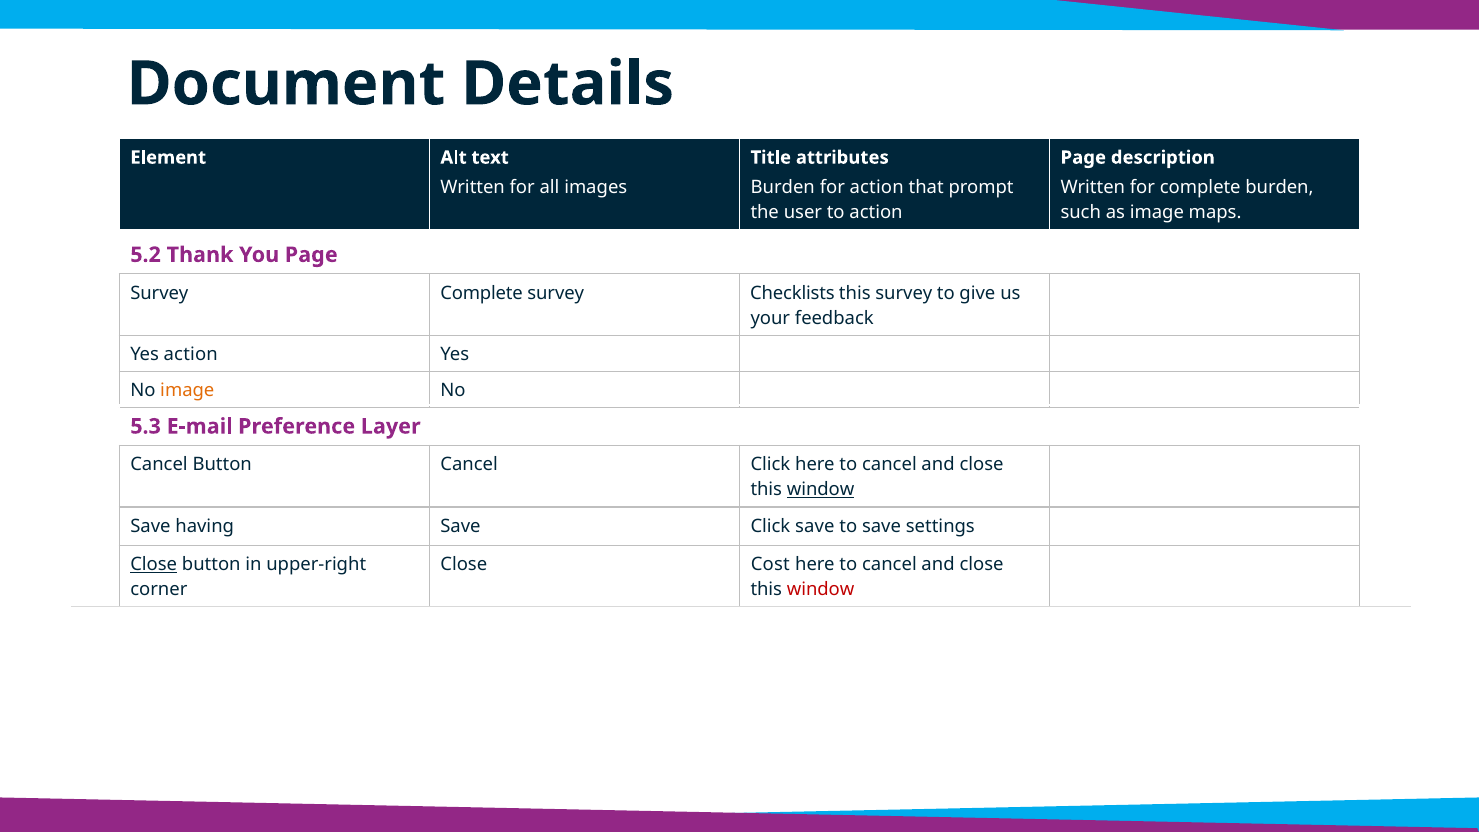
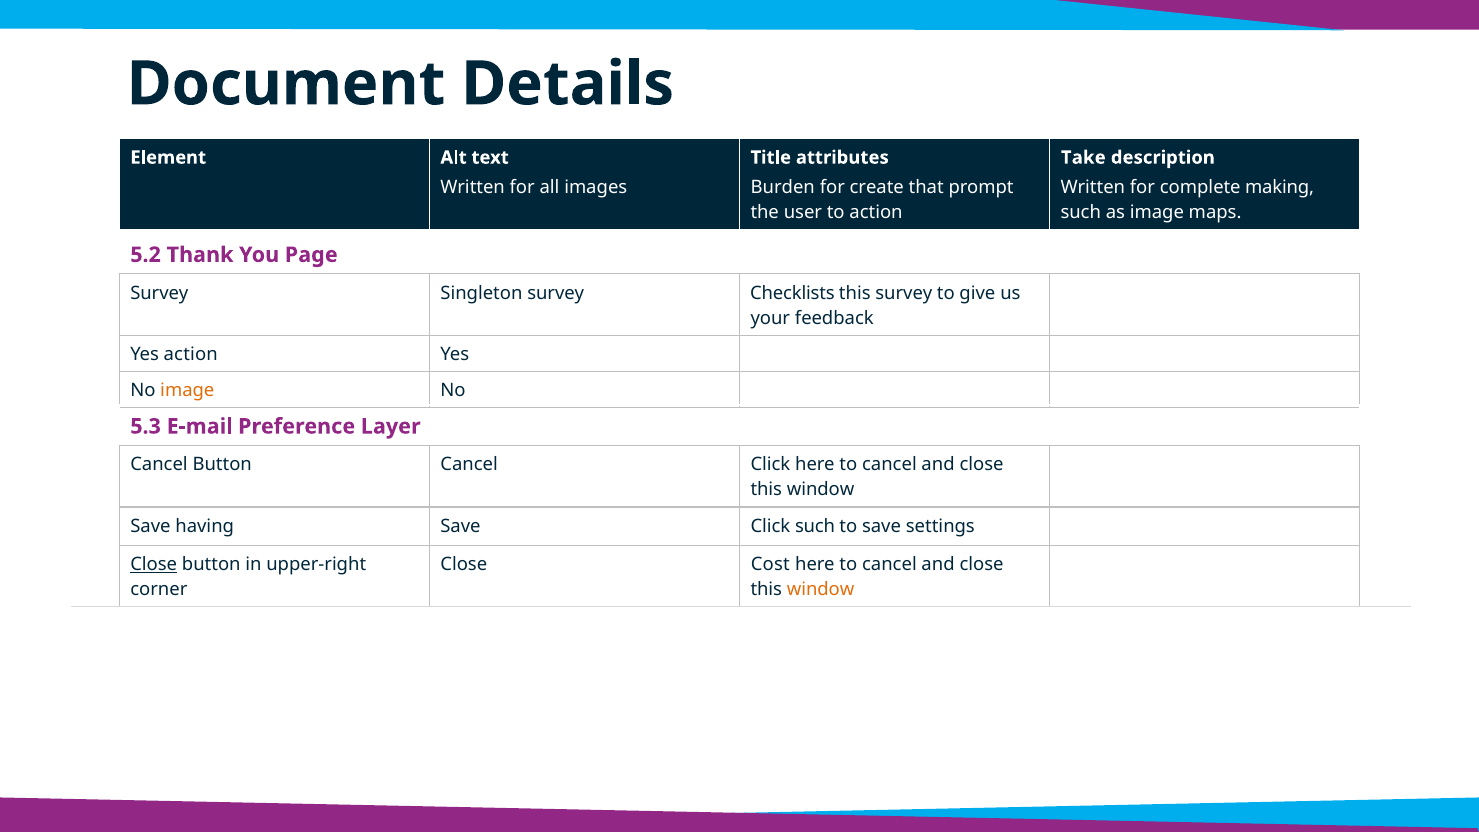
Page at (1083, 158): Page -> Take
for action: action -> create
complete burden: burden -> making
Survey Complete: Complete -> Singleton
window at (821, 490) underline: present -> none
Click save: save -> such
window at (821, 590) colour: red -> orange
